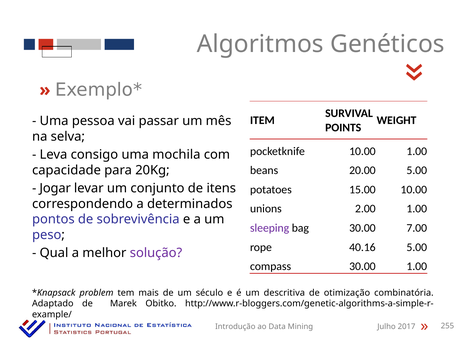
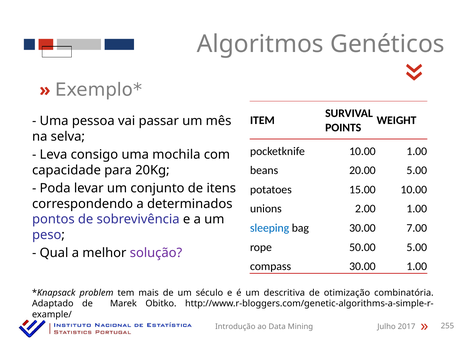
Jogar: Jogar -> Poda
sleeping colour: purple -> blue
40.16: 40.16 -> 50.00
